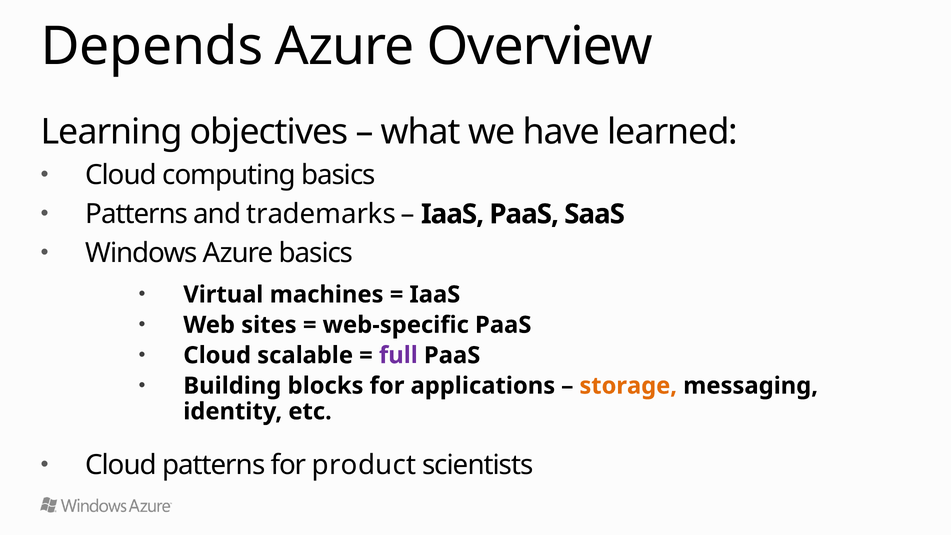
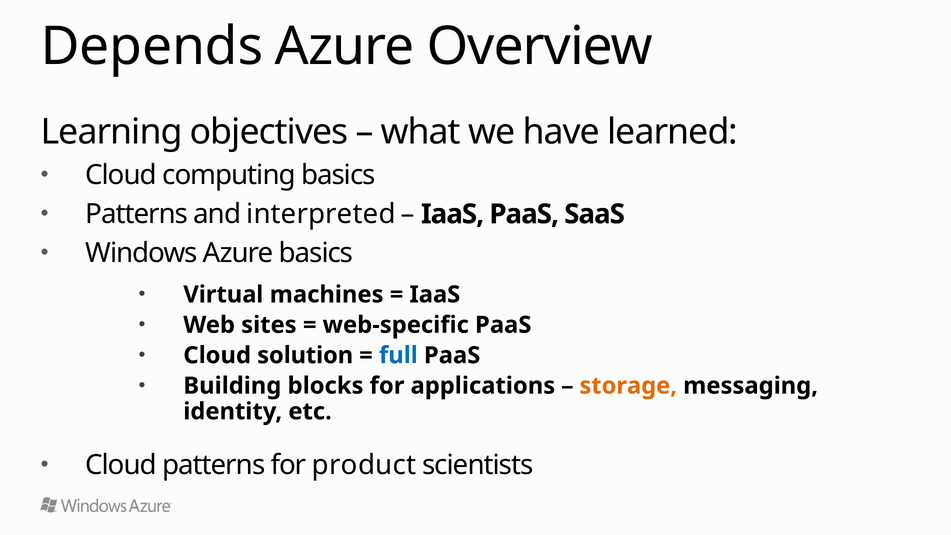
trademarks: trademarks -> interpreted
scalable: scalable -> solution
full colour: purple -> blue
